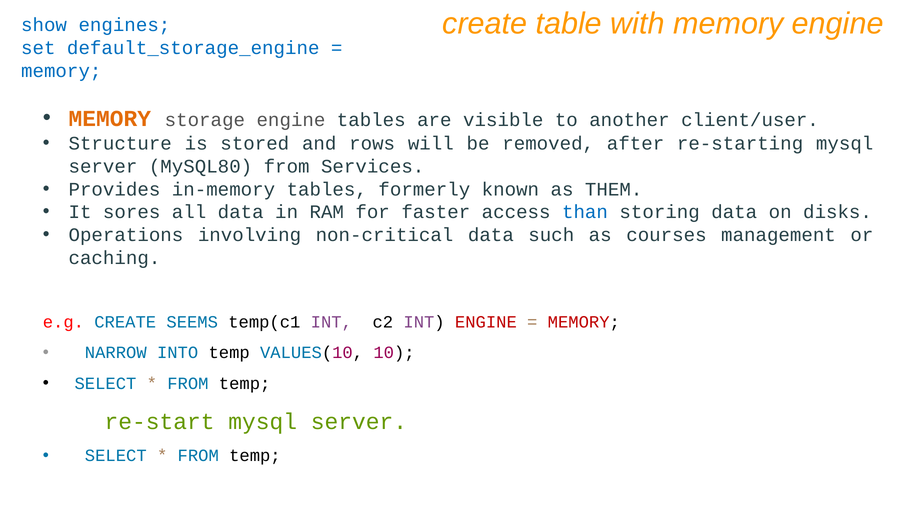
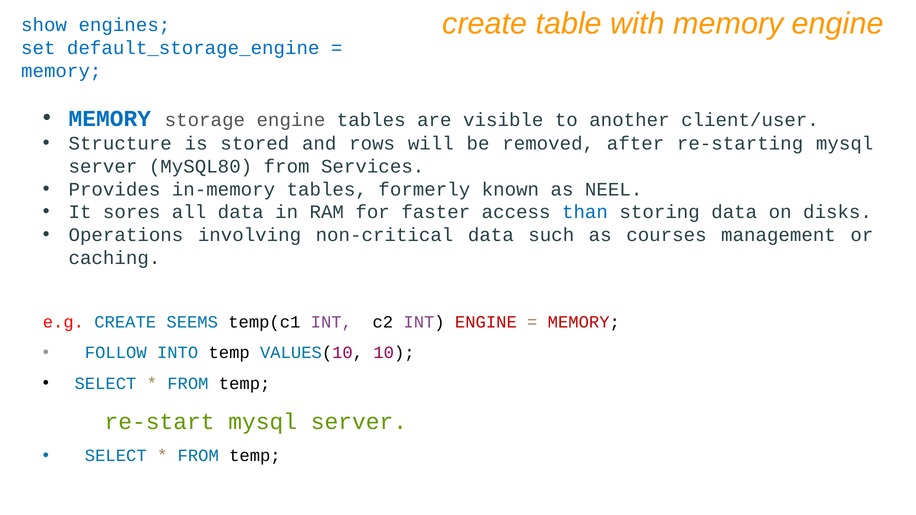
MEMORY at (110, 119) colour: orange -> blue
THEM: THEM -> NEEL
NARROW: NARROW -> FOLLOW
